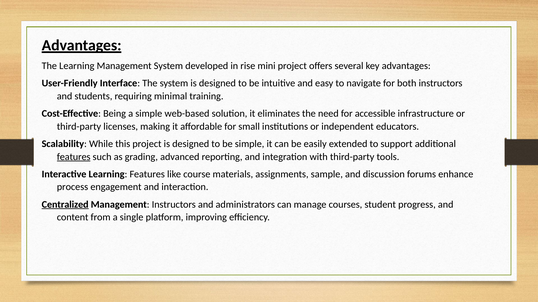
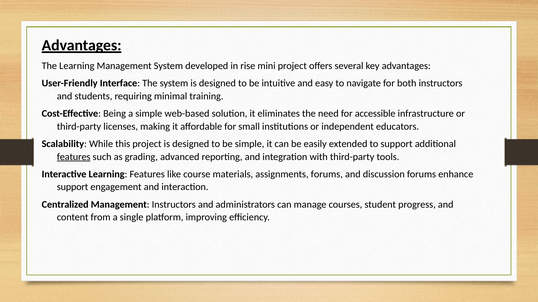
assignments sample: sample -> forums
process at (73, 187): process -> support
Centralized underline: present -> none
